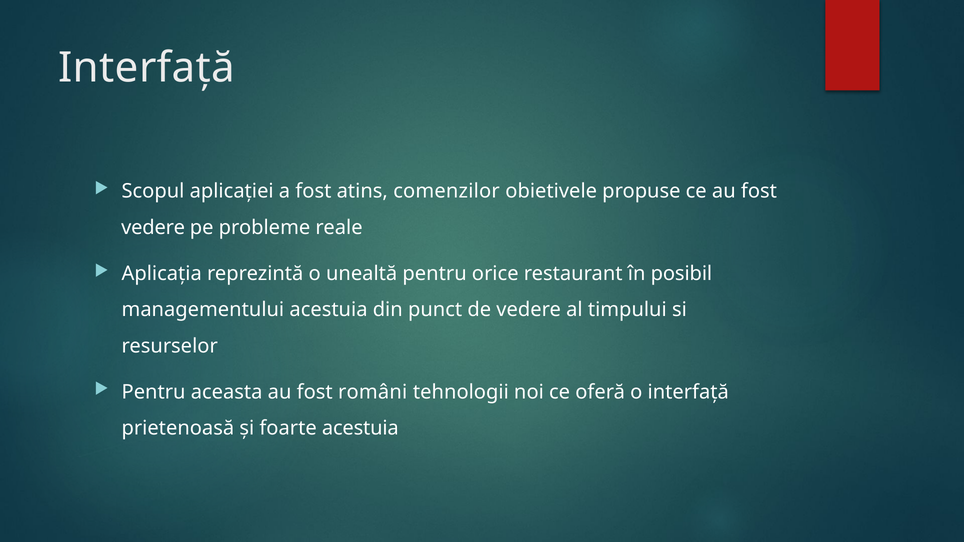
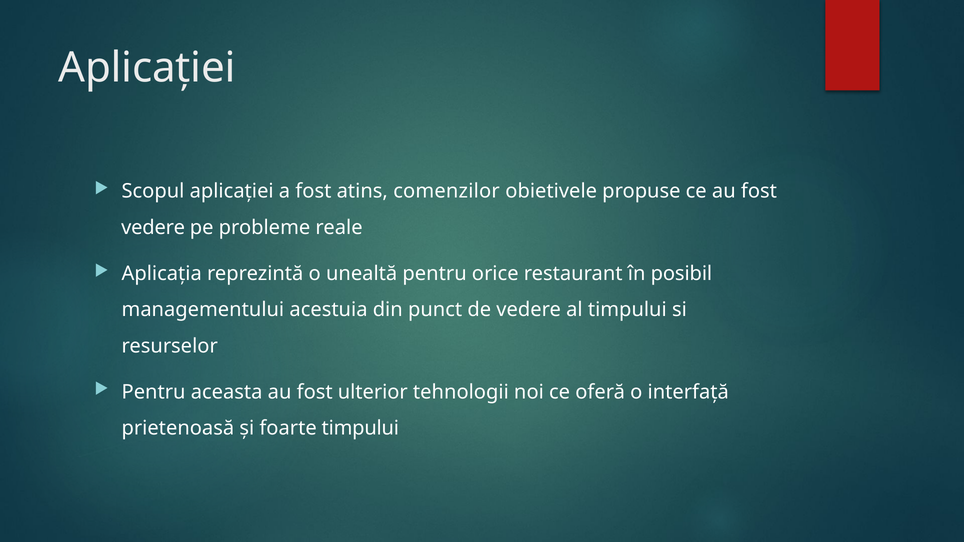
Interfață at (147, 68): Interfață -> Aplicației
români: români -> ulterior
foarte acestuia: acestuia -> timpului
